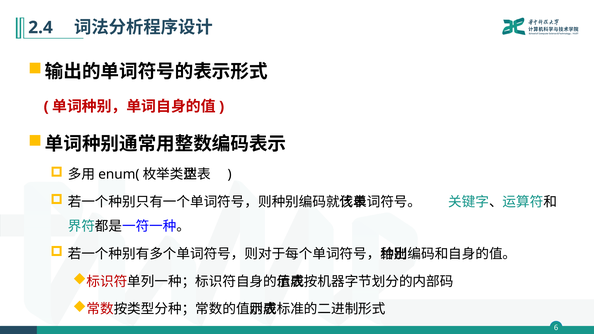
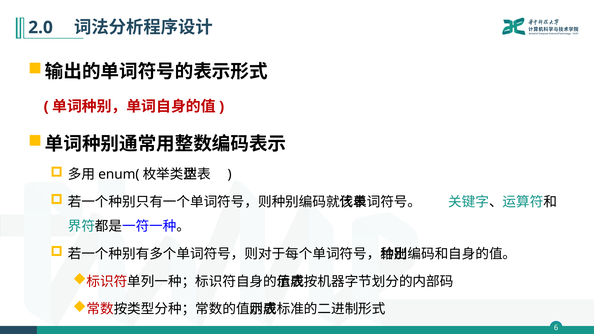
2.4: 2.4 -> 2.0
